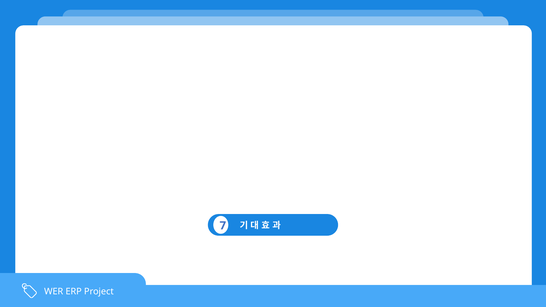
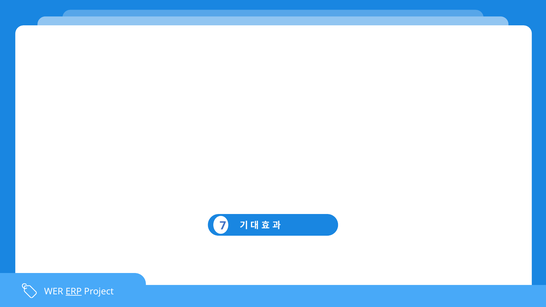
ERP underline: none -> present
